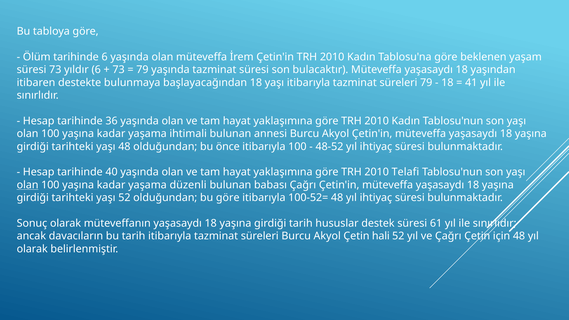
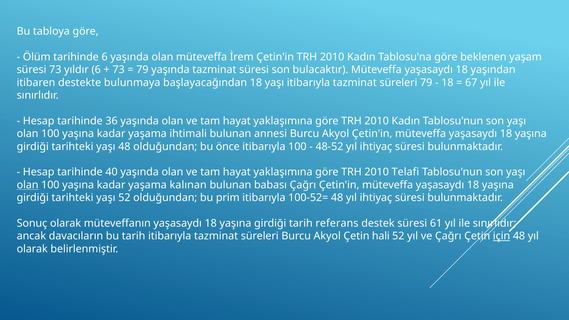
41: 41 -> 67
düzenli: düzenli -> kalınan
bu göre: göre -> prim
hususlar: hususlar -> referans
için underline: none -> present
